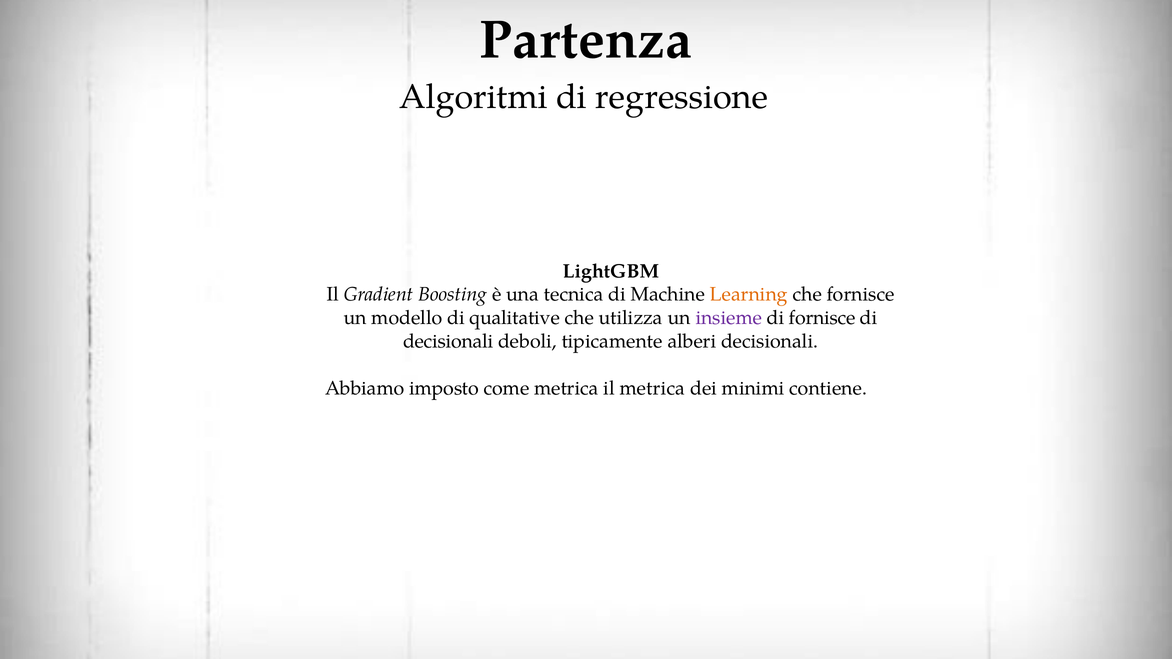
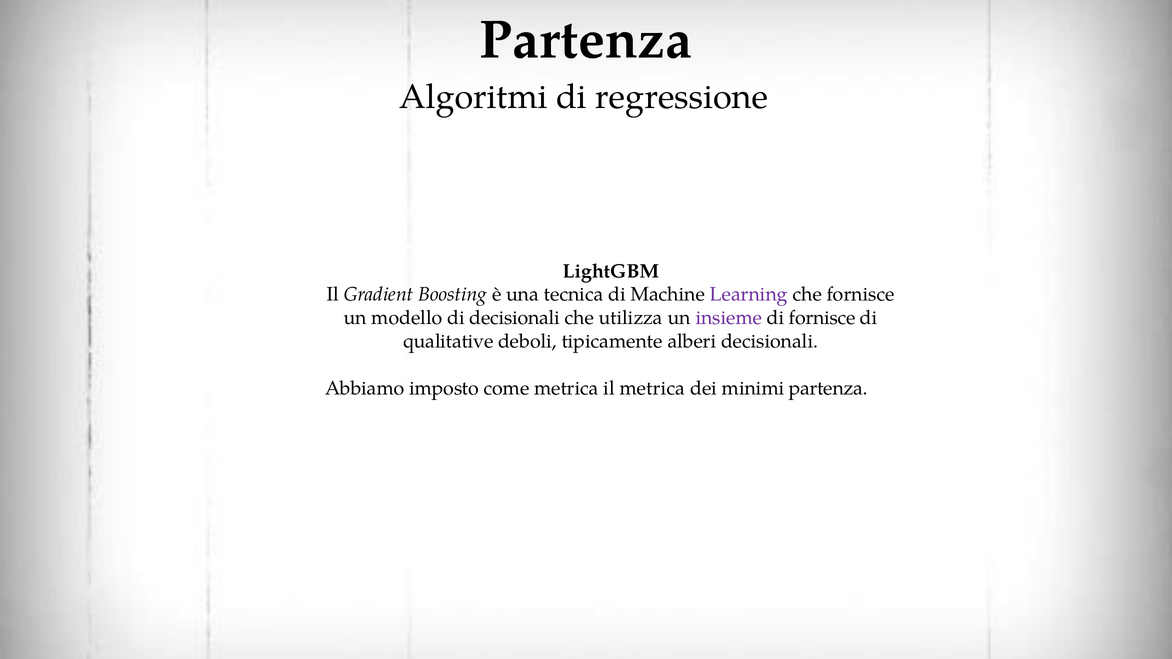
Learning colour: orange -> purple
di qualitative: qualitative -> decisionali
decisionali at (448, 341): decisionali -> qualitative
minimi contiene: contiene -> partenza
